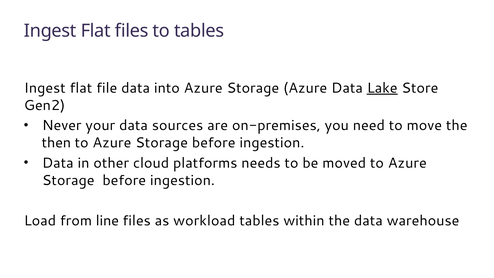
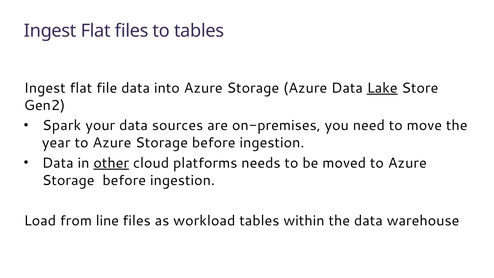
Never: Never -> Spark
then: then -> year
other underline: none -> present
